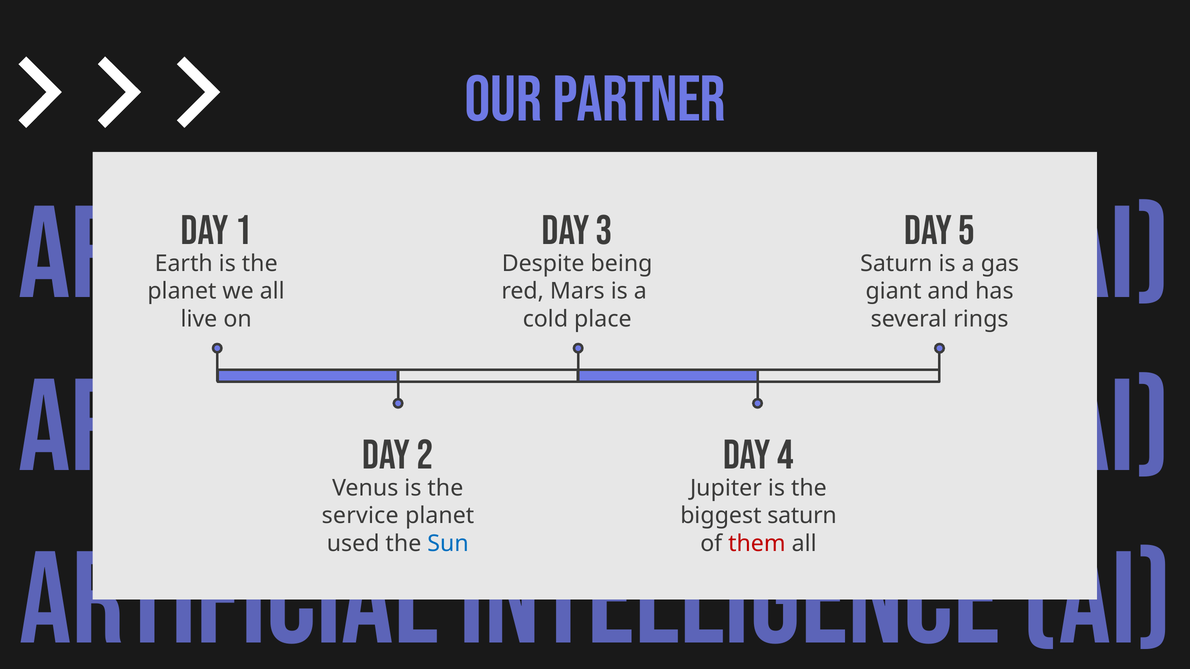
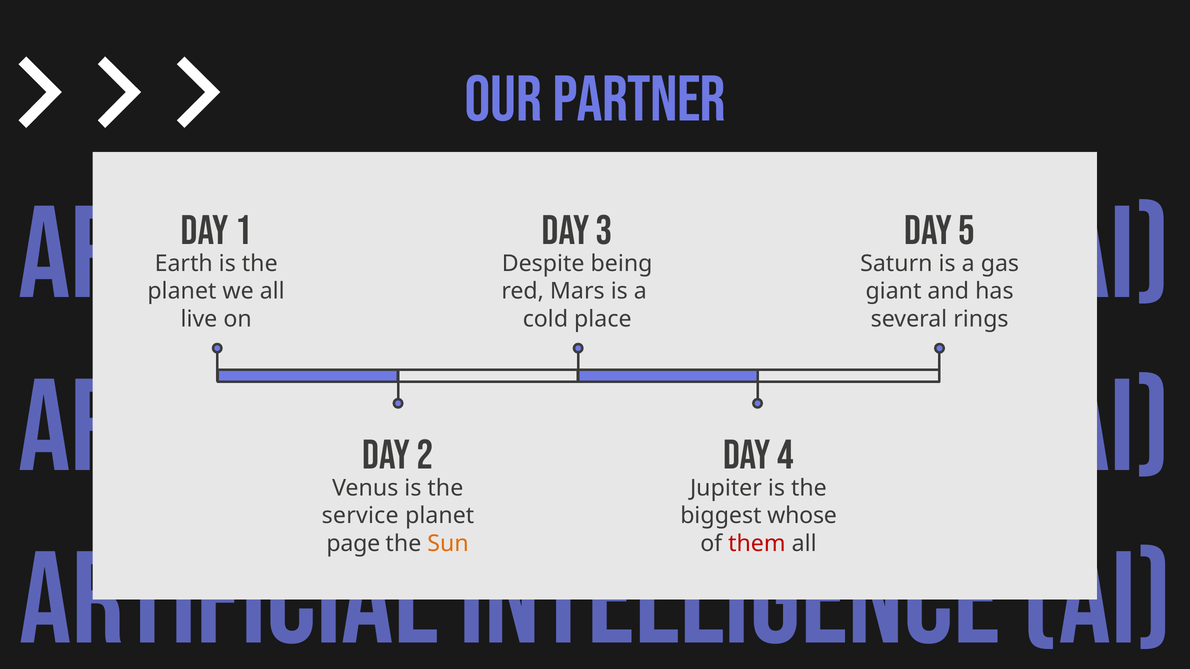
biggest saturn: saturn -> whose
used: used -> page
Sun colour: blue -> orange
